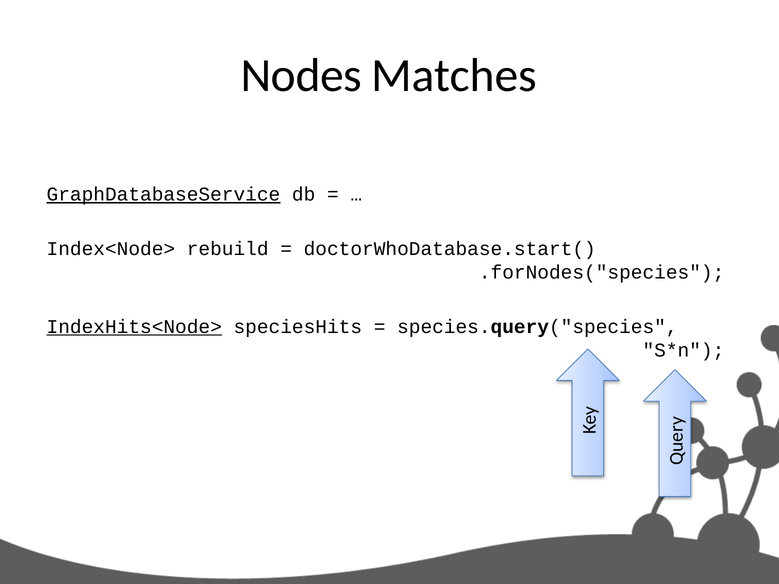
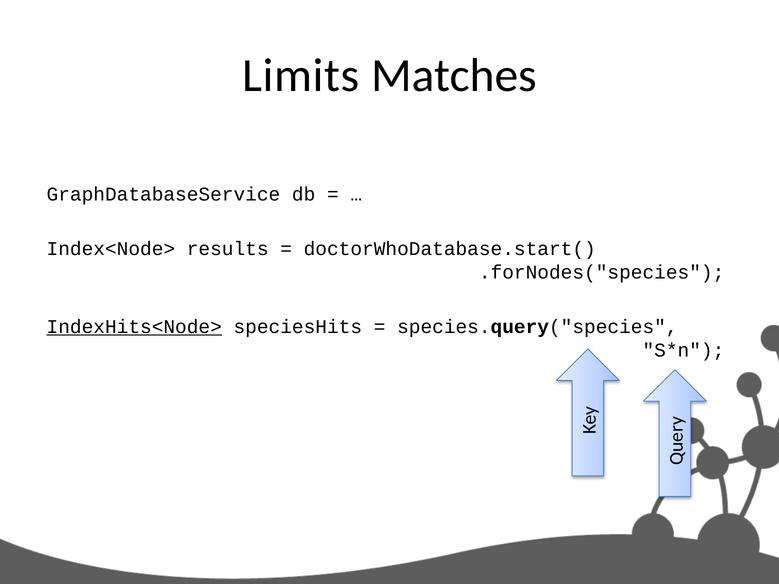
Nodes: Nodes -> Limits
GraphDatabaseService underline: present -> none
rebuild: rebuild -> results
